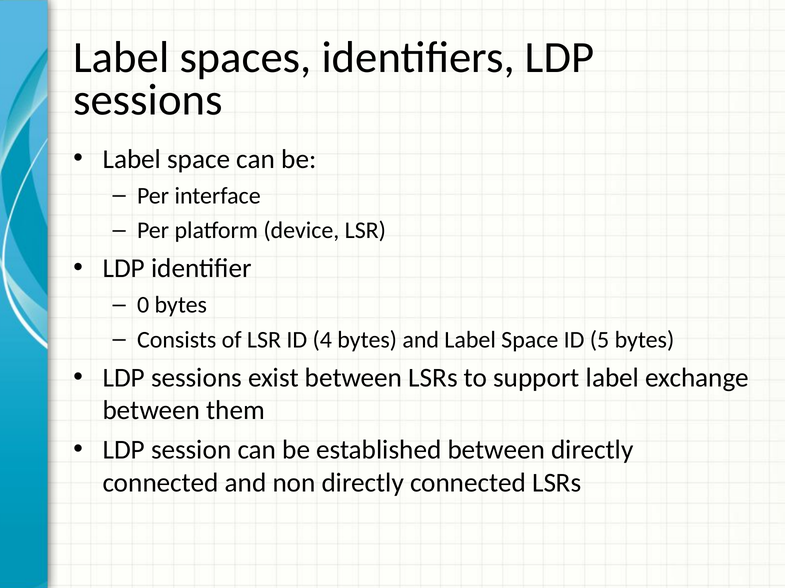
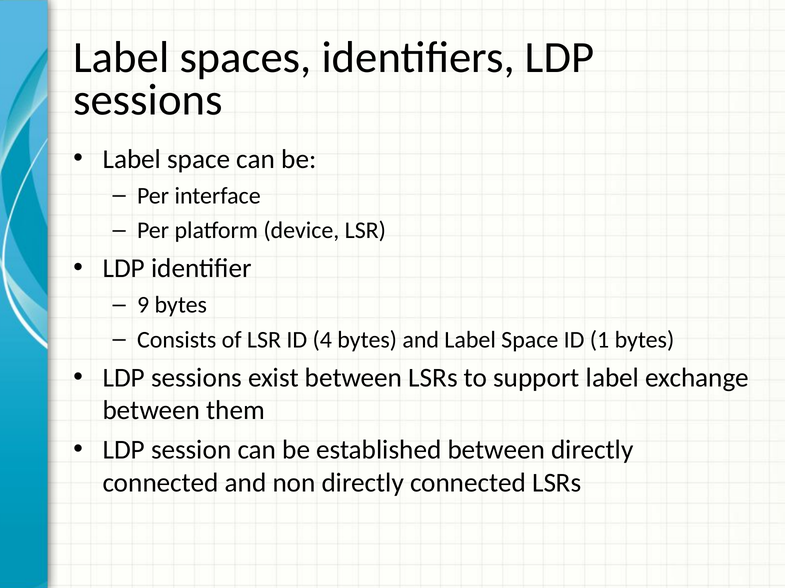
0: 0 -> 9
5: 5 -> 1
